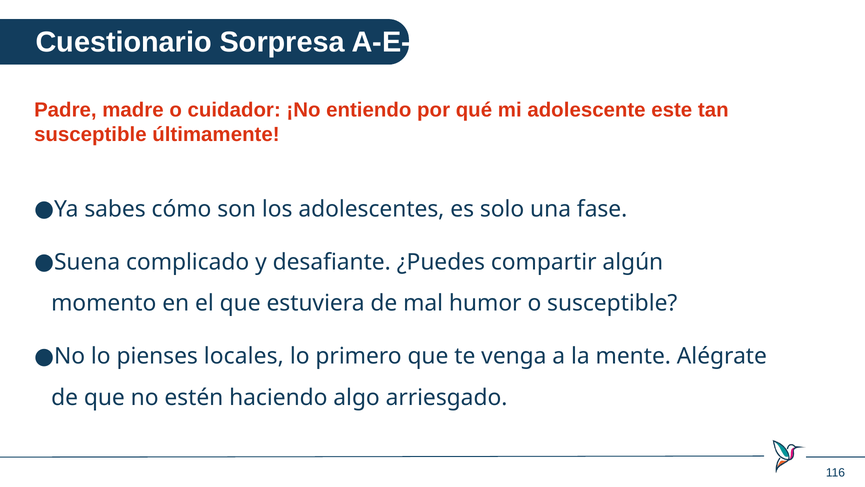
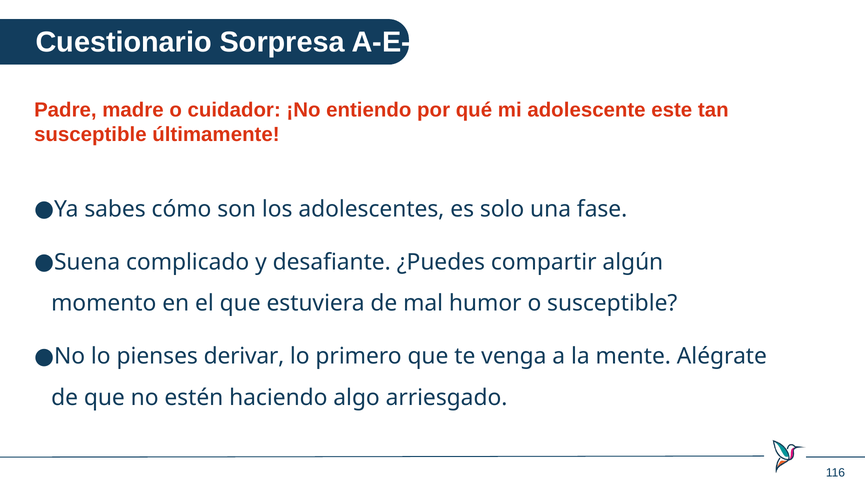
locales: locales -> derivar
